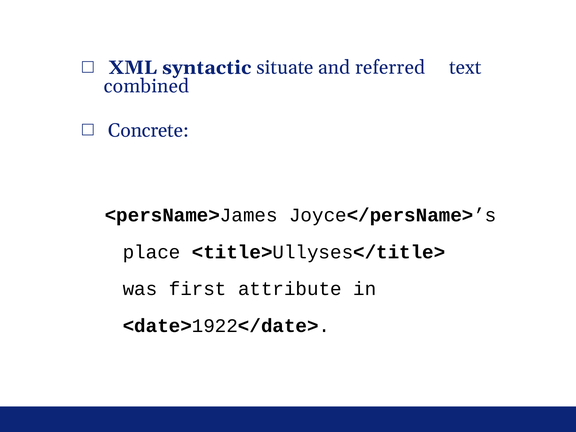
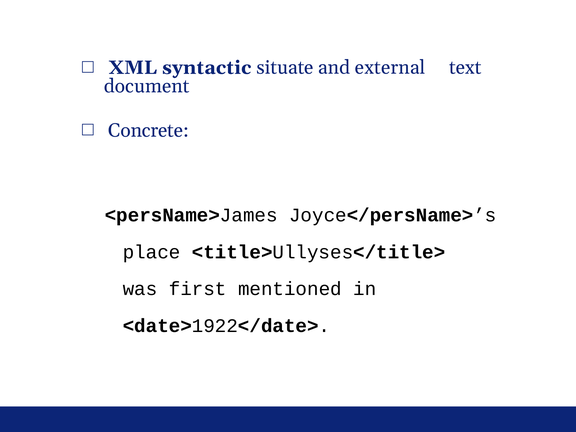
referred: referred -> external
combined: combined -> document
attribute: attribute -> mentioned
